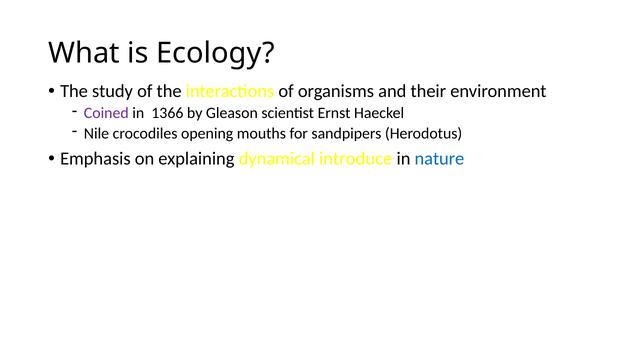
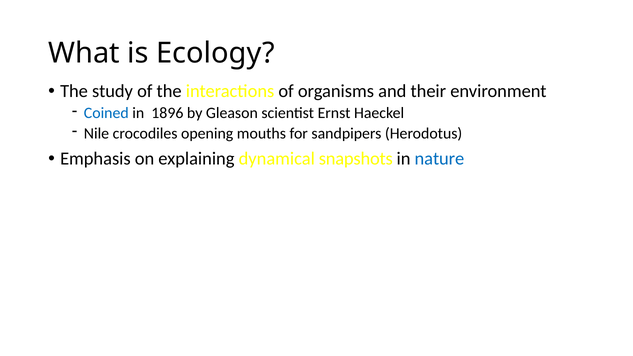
Coined colour: purple -> blue
1366: 1366 -> 1896
introduce: introduce -> snapshots
